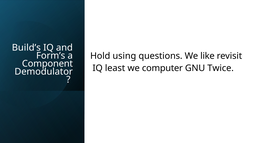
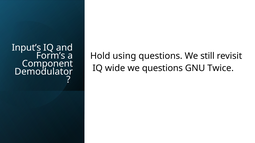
Build’s: Build’s -> Input’s
like: like -> still
least: least -> wide
we computer: computer -> questions
